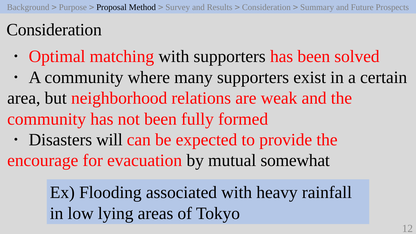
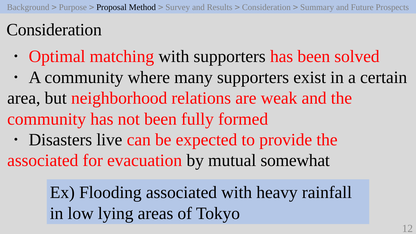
will: will -> live
encourage at (43, 161): encourage -> associated
